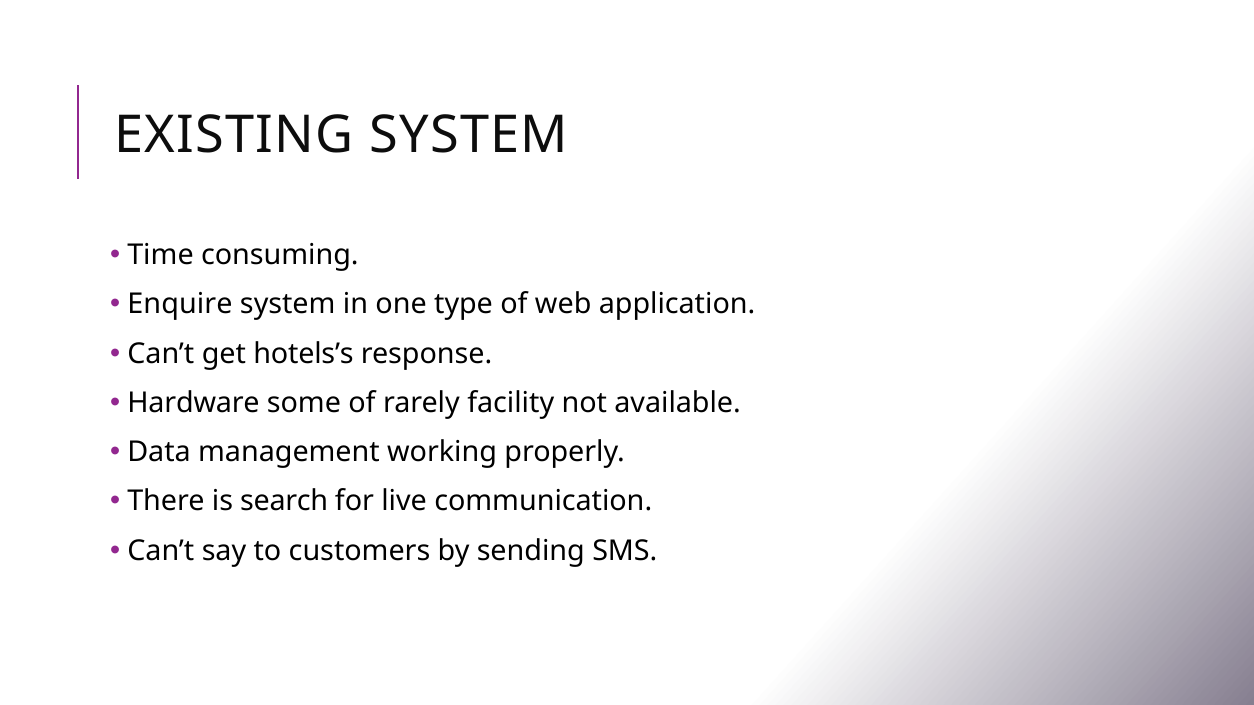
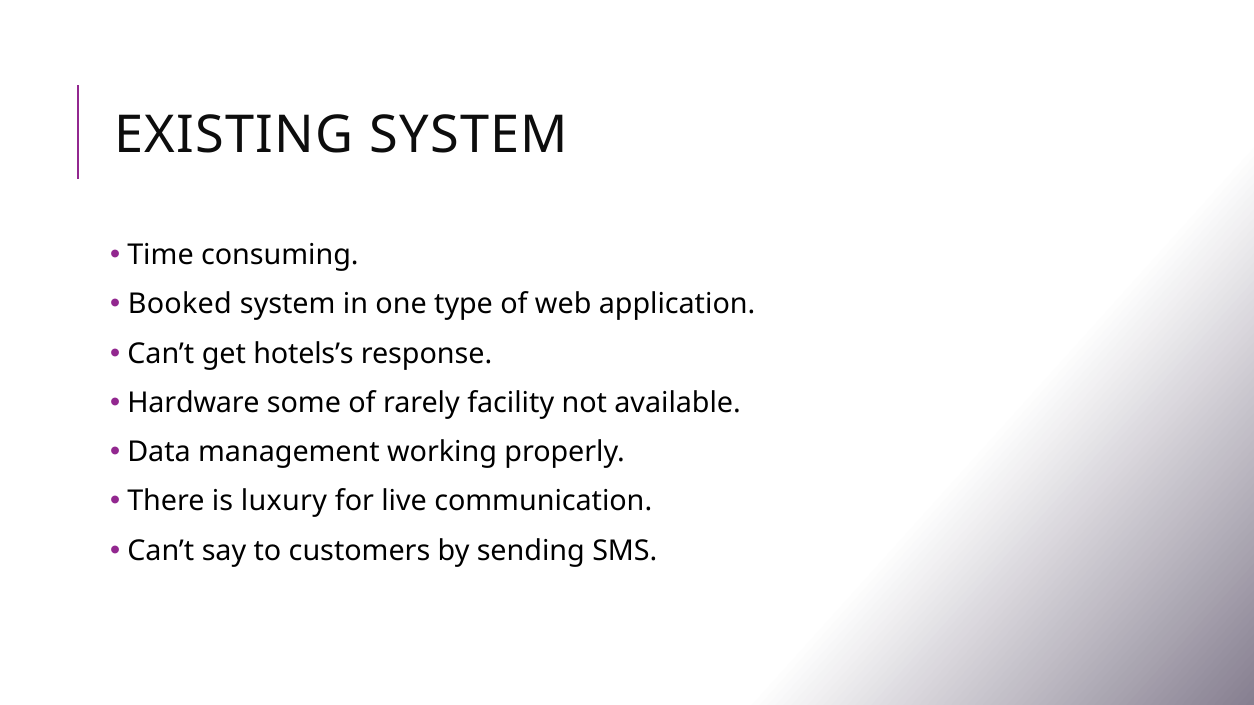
Enquire: Enquire -> Booked
search: search -> luxury
